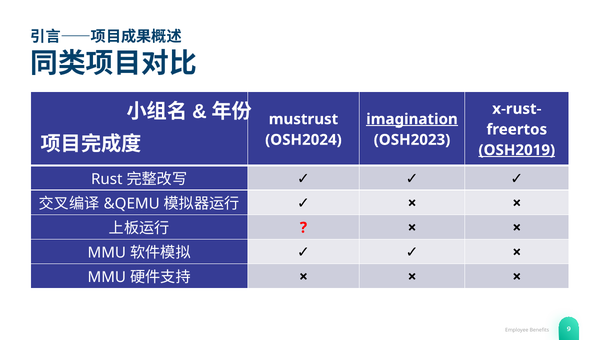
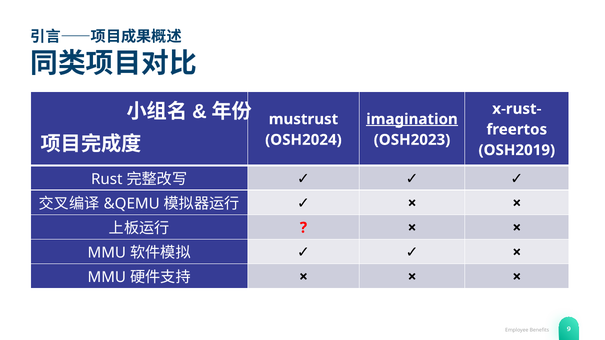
OSH2019 underline: present -> none
